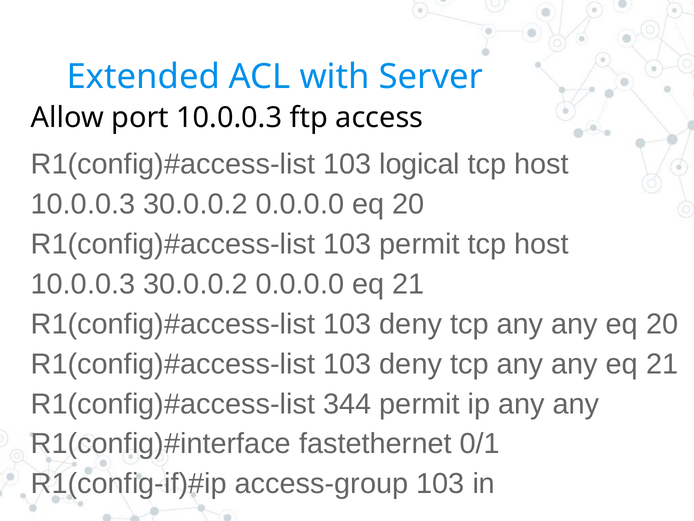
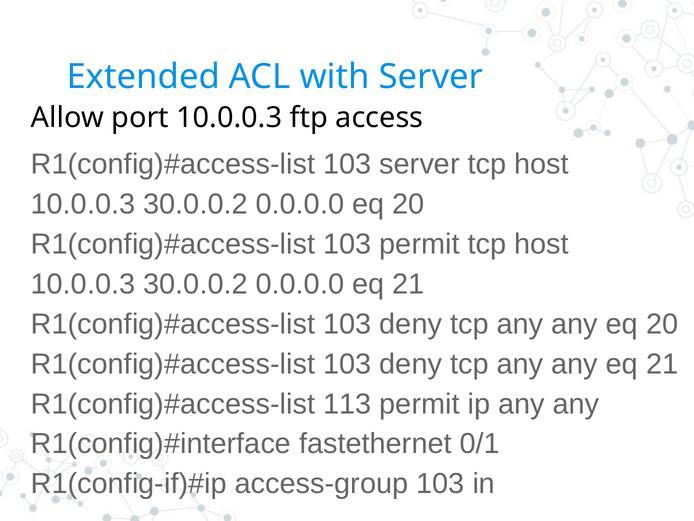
103 logical: logical -> server
344: 344 -> 113
